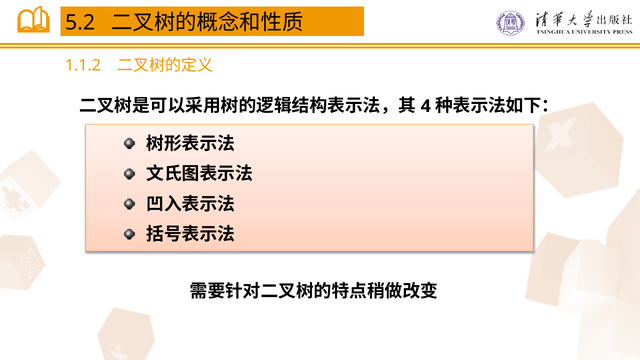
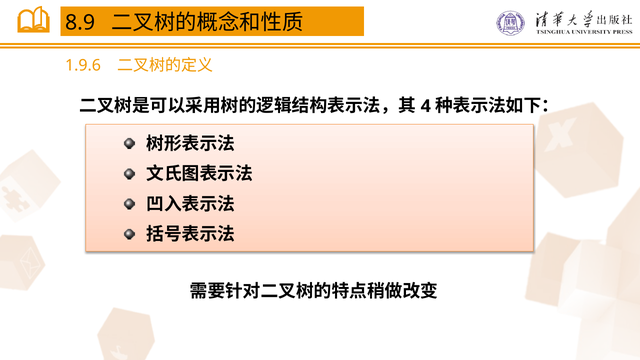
5.2: 5.2 -> 8.9
1.1.2: 1.1.2 -> 1.9.6
